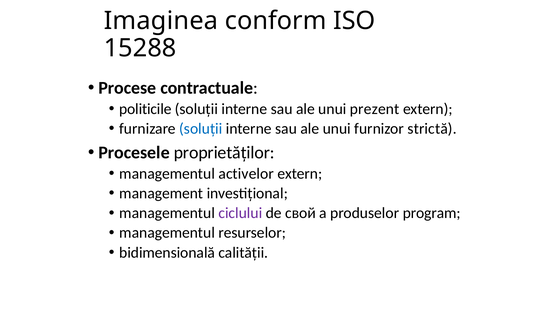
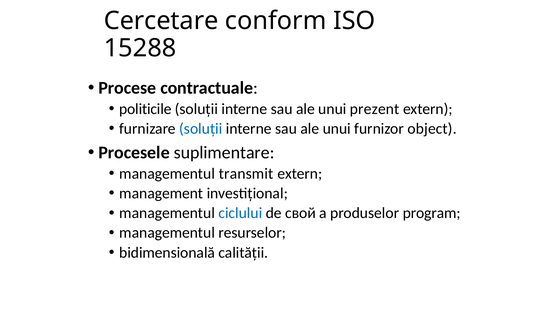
Imaginea: Imaginea -> Cercetare
strictă: strictă -> object
proprietăților: proprietăților -> suplimentare
activelor: activelor -> transmit
ciclului colour: purple -> blue
